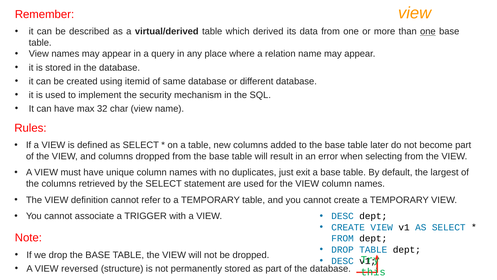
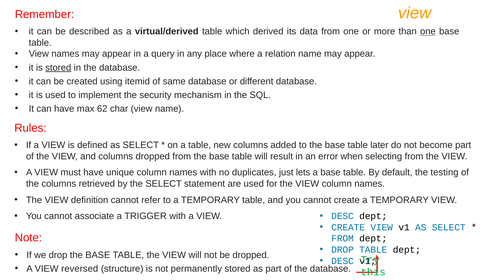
stored at (58, 67) underline: none -> present
32: 32 -> 62
exit: exit -> lets
largest: largest -> testing
